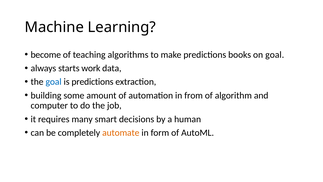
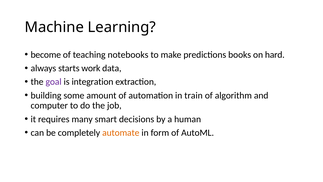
algorithms: algorithms -> notebooks
on goal: goal -> hard
goal at (54, 82) colour: blue -> purple
is predictions: predictions -> integration
from: from -> train
